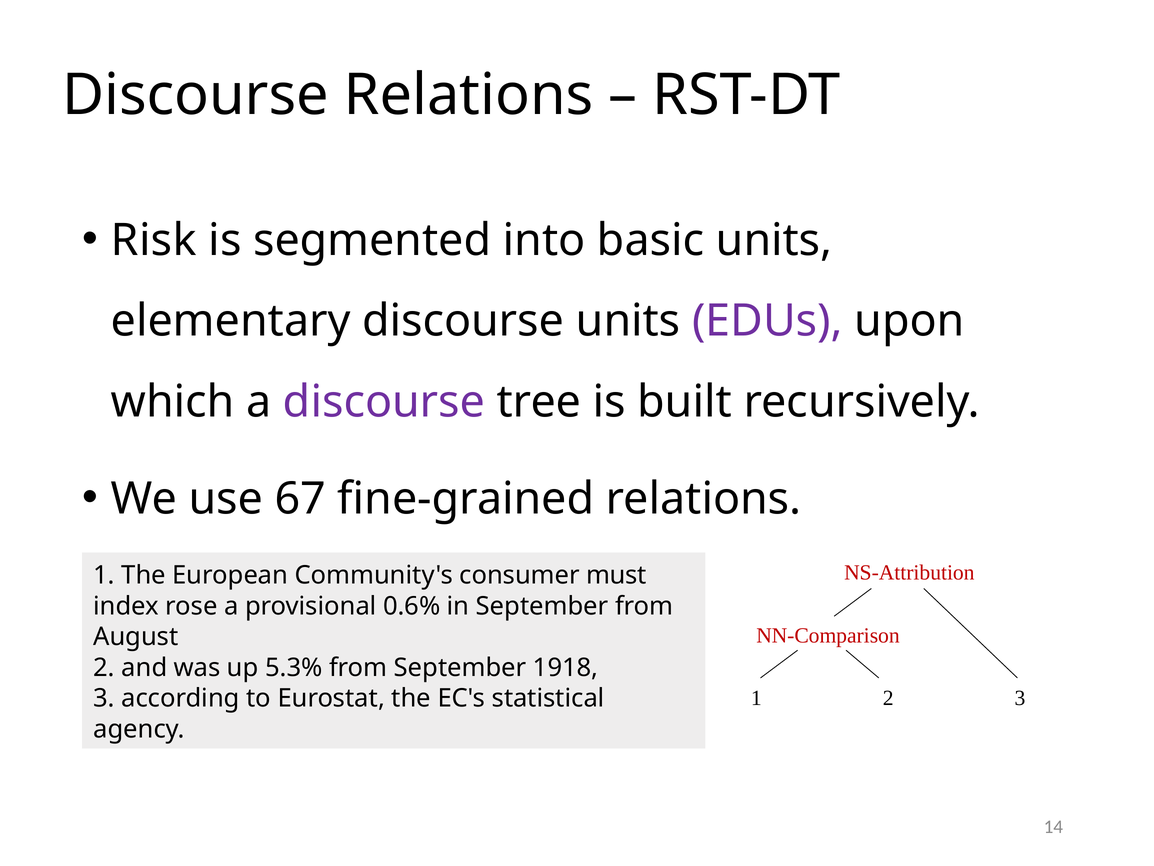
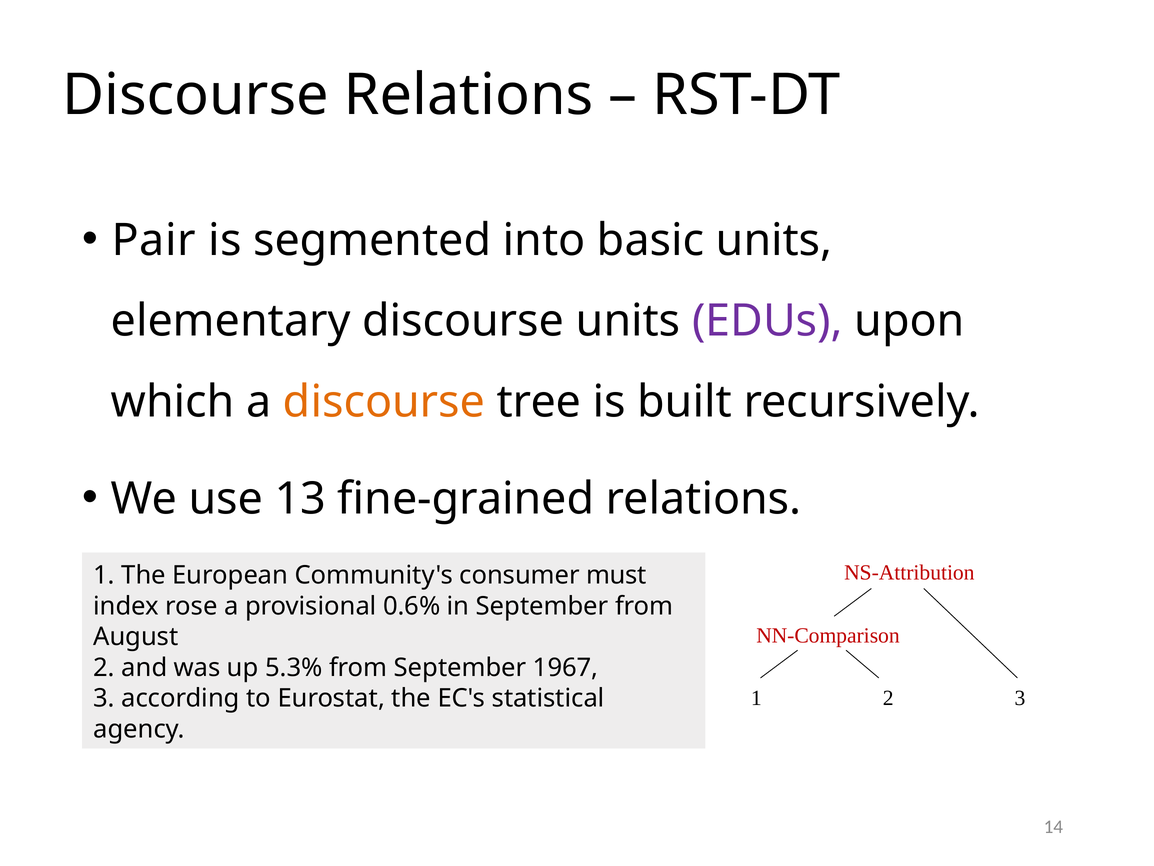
Risk: Risk -> Pair
discourse at (384, 402) colour: purple -> orange
67: 67 -> 13
1918: 1918 -> 1967
